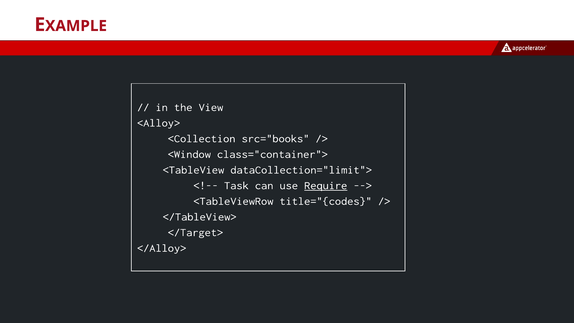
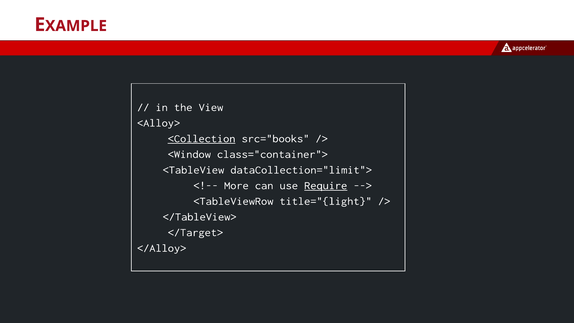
<Collection underline: none -> present
Task: Task -> More
title="{codes: title="{codes -> title="{light
